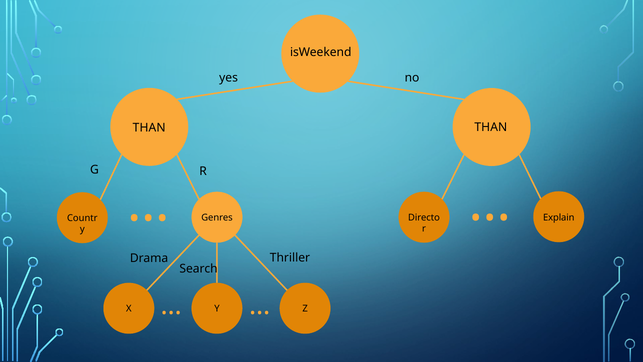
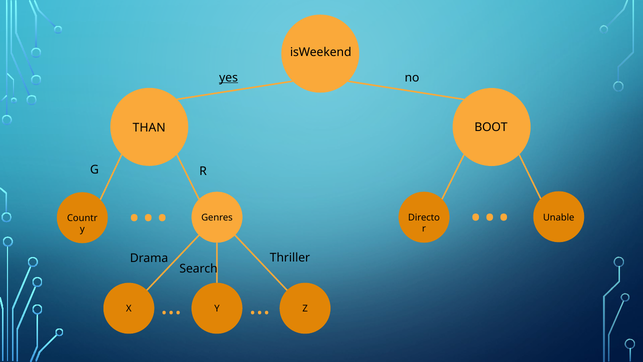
yes underline: none -> present
THAN at (491, 127): THAN -> BOOT
Explain: Explain -> Unable
